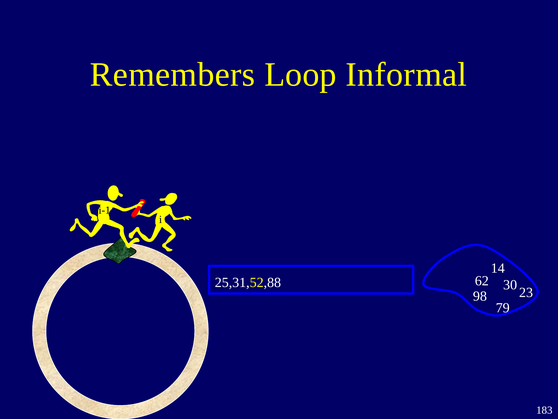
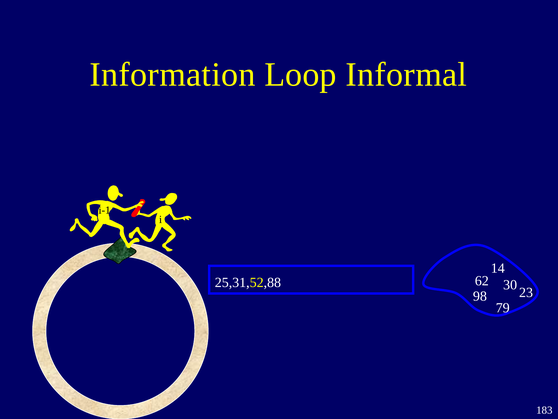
Remembers: Remembers -> Information
